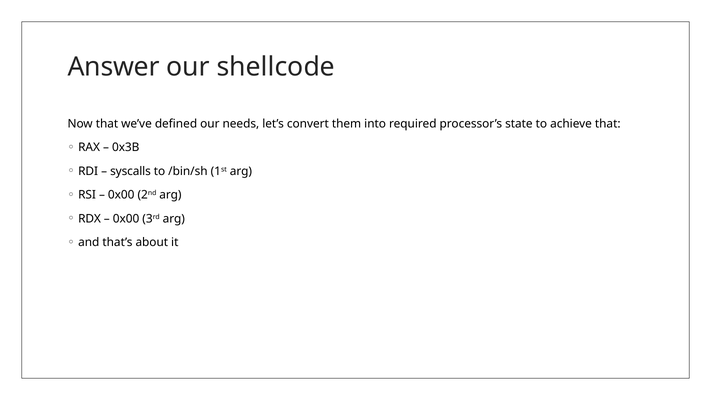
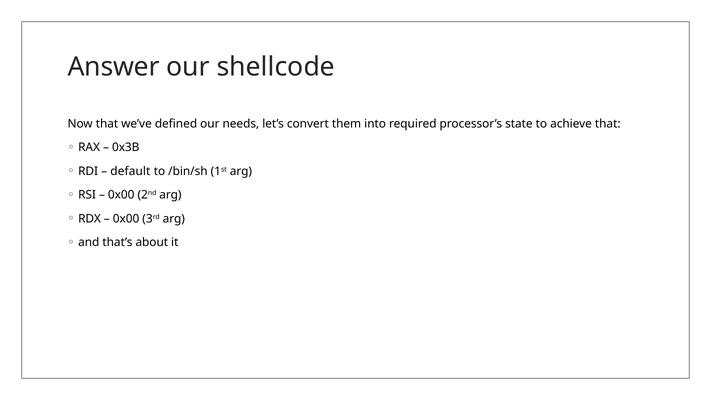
syscalls: syscalls -> default
